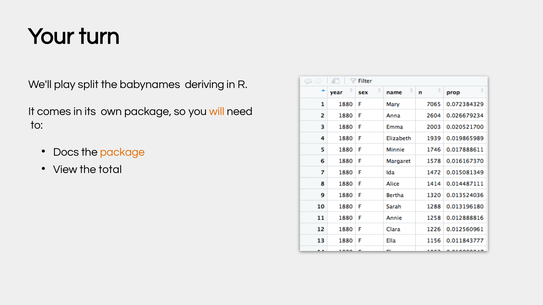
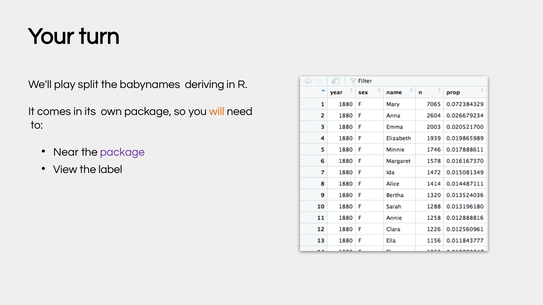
Docs: Docs -> Near
package at (122, 152) colour: orange -> purple
total: total -> label
